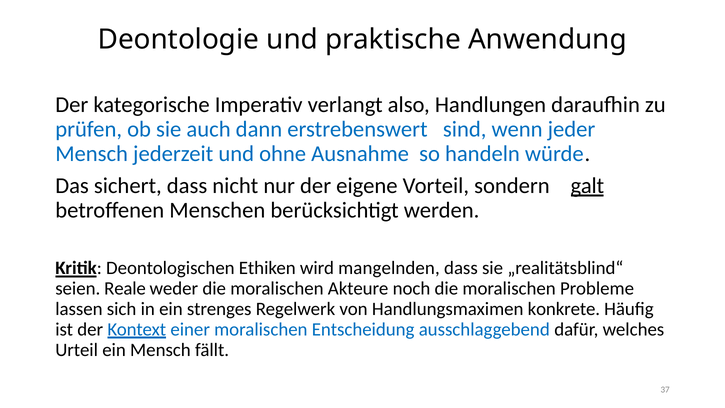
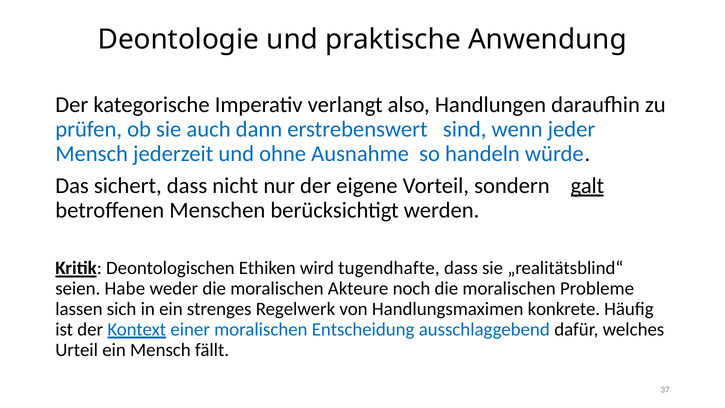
mangelnden: mangelnden -> tugendhafte
Reale: Reale -> Habe
